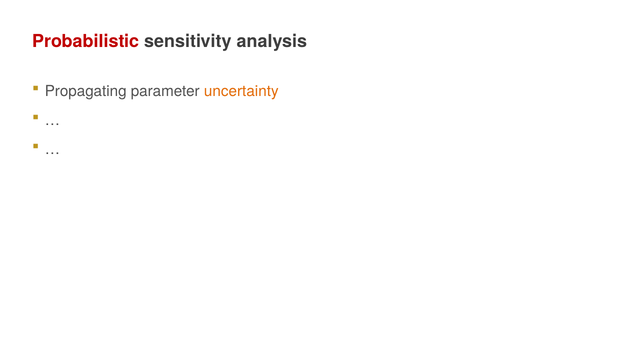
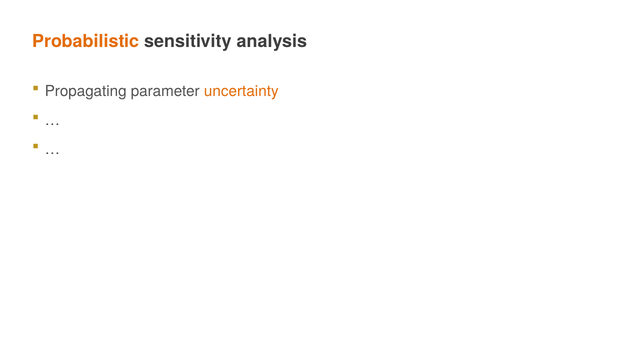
Probabilistic colour: red -> orange
